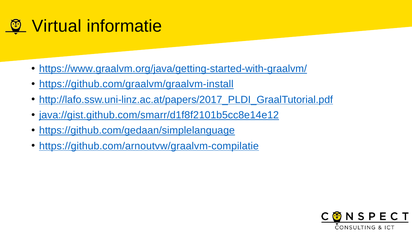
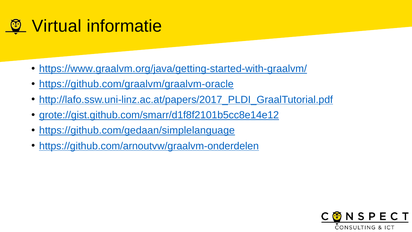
https://github.com/graalvm/graalvm-install: https://github.com/graalvm/graalvm-install -> https://github.com/graalvm/graalvm-oracle
java://gist.github.com/smarr/d1f8f2101b5cc8e14e12: java://gist.github.com/smarr/d1f8f2101b5cc8e14e12 -> grote://gist.github.com/smarr/d1f8f2101b5cc8e14e12
https://github.com/arnoutvw/graalvm-compilatie: https://github.com/arnoutvw/graalvm-compilatie -> https://github.com/arnoutvw/graalvm-onderdelen
